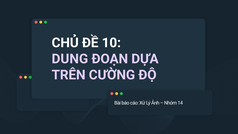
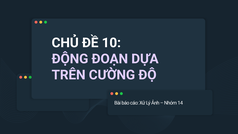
DUNG: DUNG -> ĐỘNG
